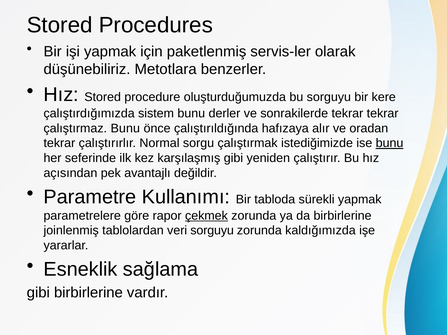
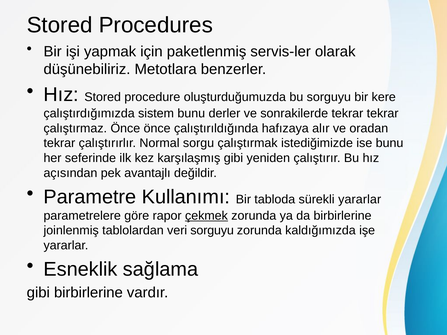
çalıştırmaz Bunu: Bunu -> Önce
bunu at (390, 143) underline: present -> none
sürekli yapmak: yapmak -> yararlar
